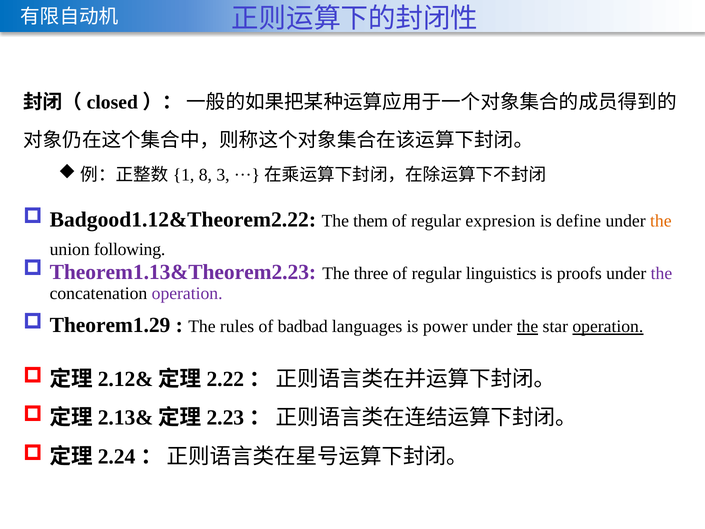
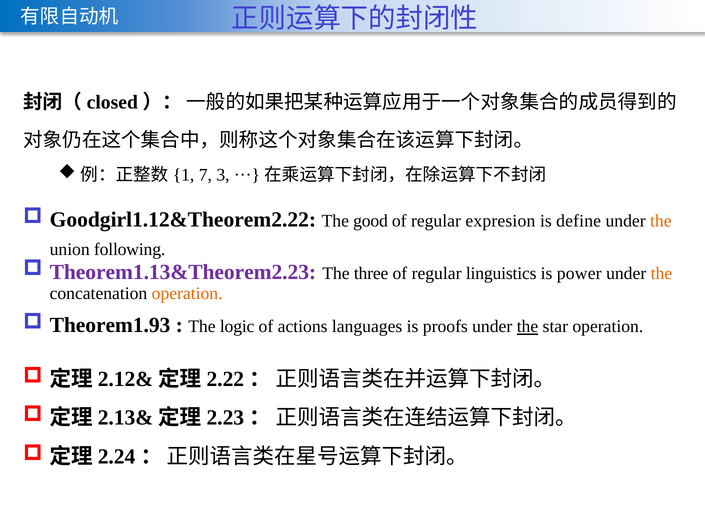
8: 8 -> 7
Badgood1.12&Theorem2.22: Badgood1.12&Theorem2.22 -> Goodgirl1.12&Theorem2.22
them: them -> good
proofs: proofs -> power
the at (661, 273) colour: purple -> orange
operation at (187, 293) colour: purple -> orange
Theorem1.29: Theorem1.29 -> Theorem1.93
rules: rules -> logic
badbad: badbad -> actions
power: power -> proofs
operation at (608, 327) underline: present -> none
